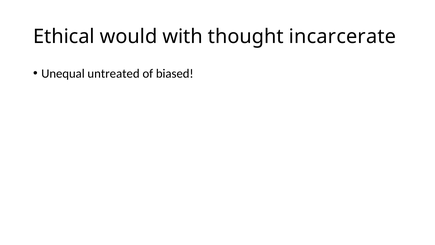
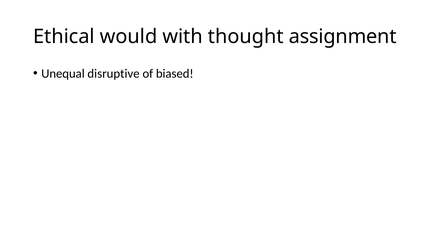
incarcerate: incarcerate -> assignment
untreated: untreated -> disruptive
